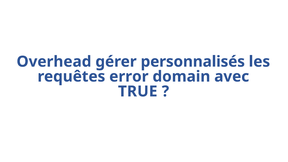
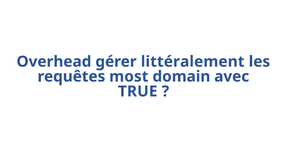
personnalisés: personnalisés -> littéralement
error: error -> most
